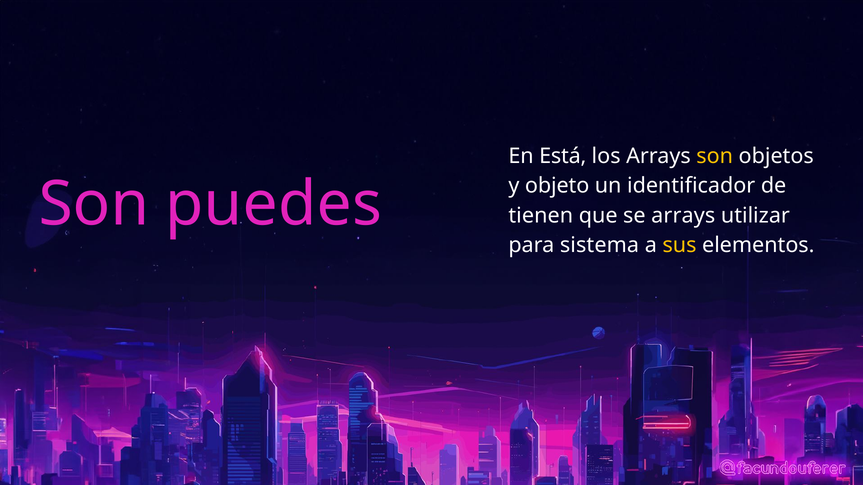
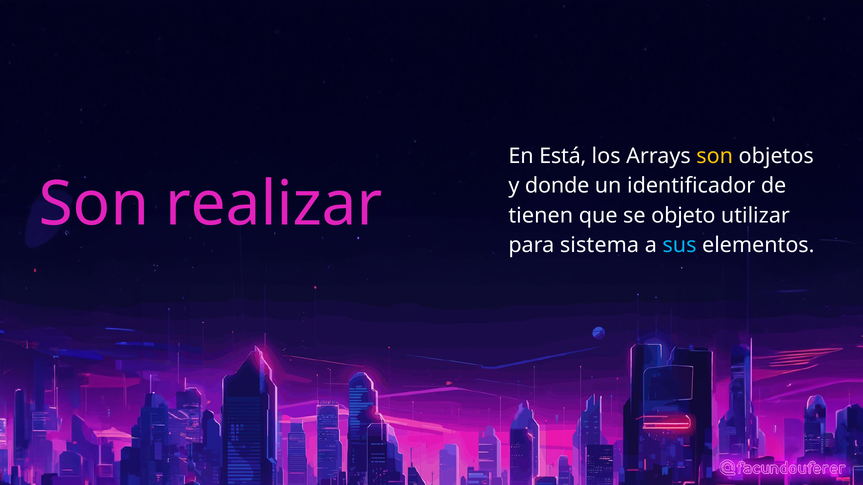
objeto: objeto -> donde
puedes: puedes -> realizar
se arrays: arrays -> objeto
sus colour: yellow -> light blue
